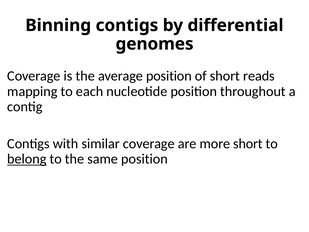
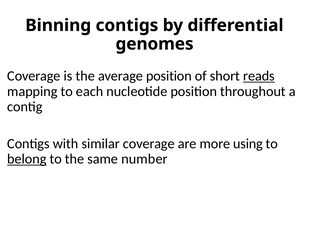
reads underline: none -> present
more short: short -> using
same position: position -> number
